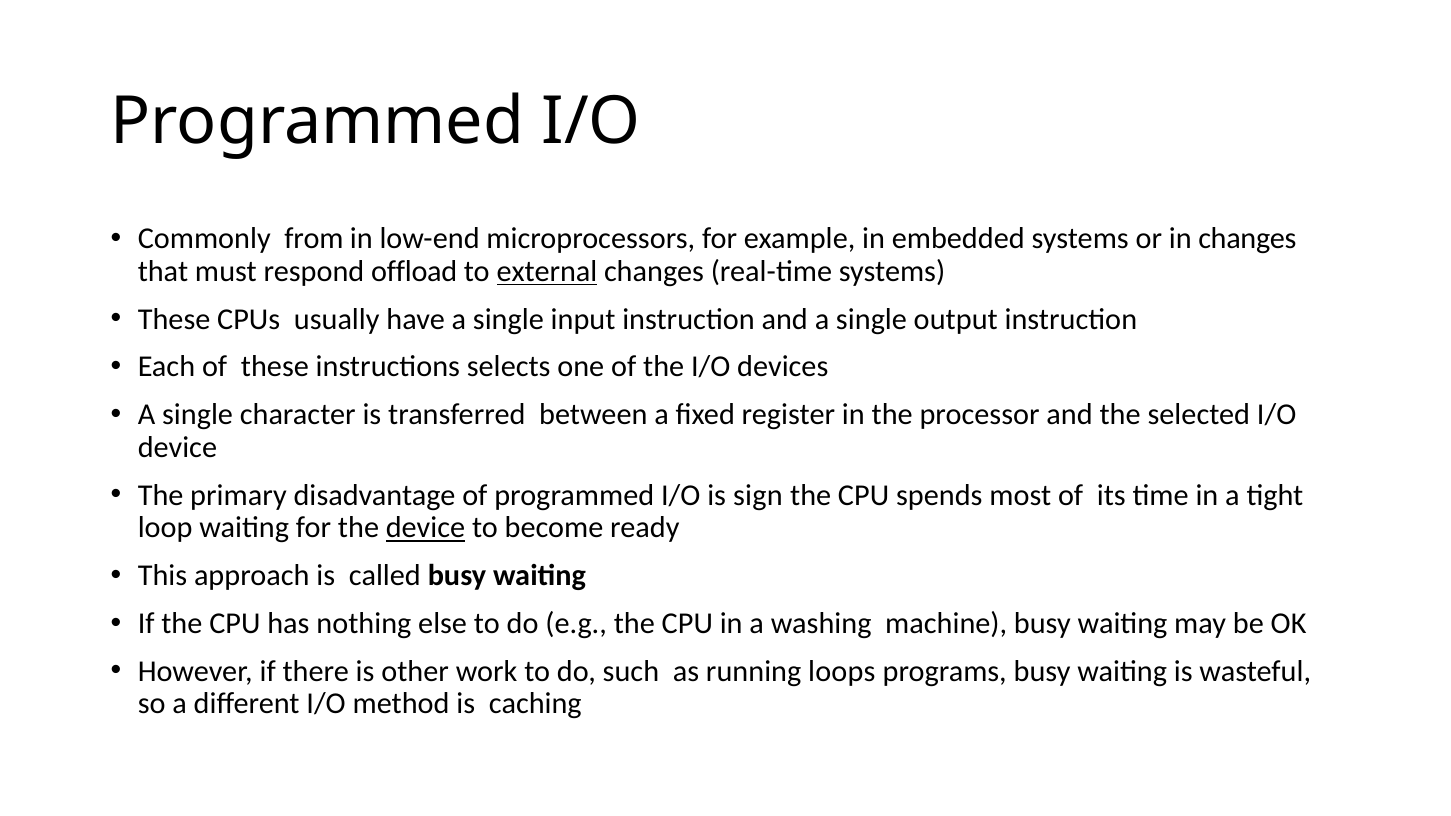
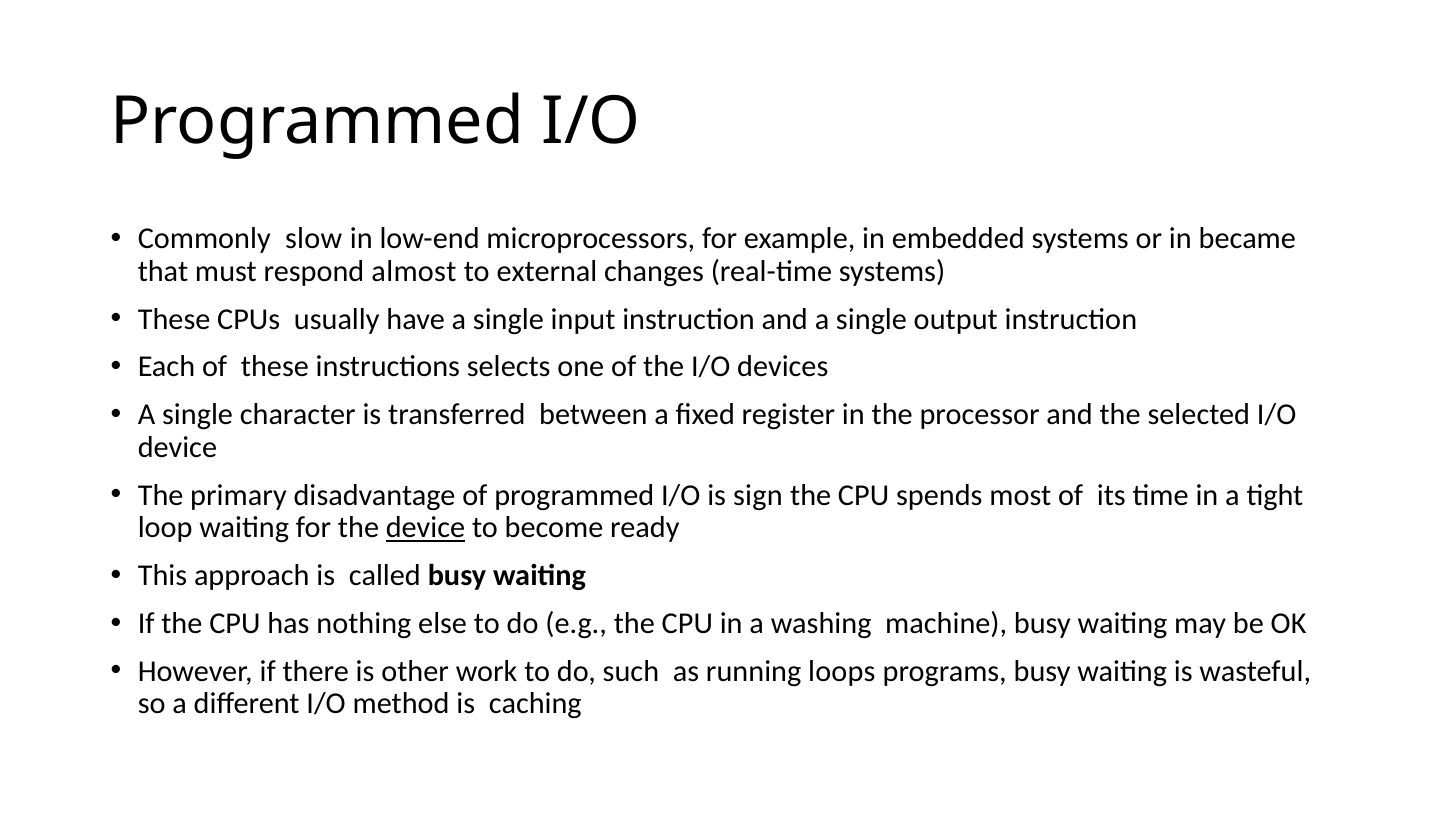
from: from -> slow
in changes: changes -> became
offload: offload -> almost
external underline: present -> none
